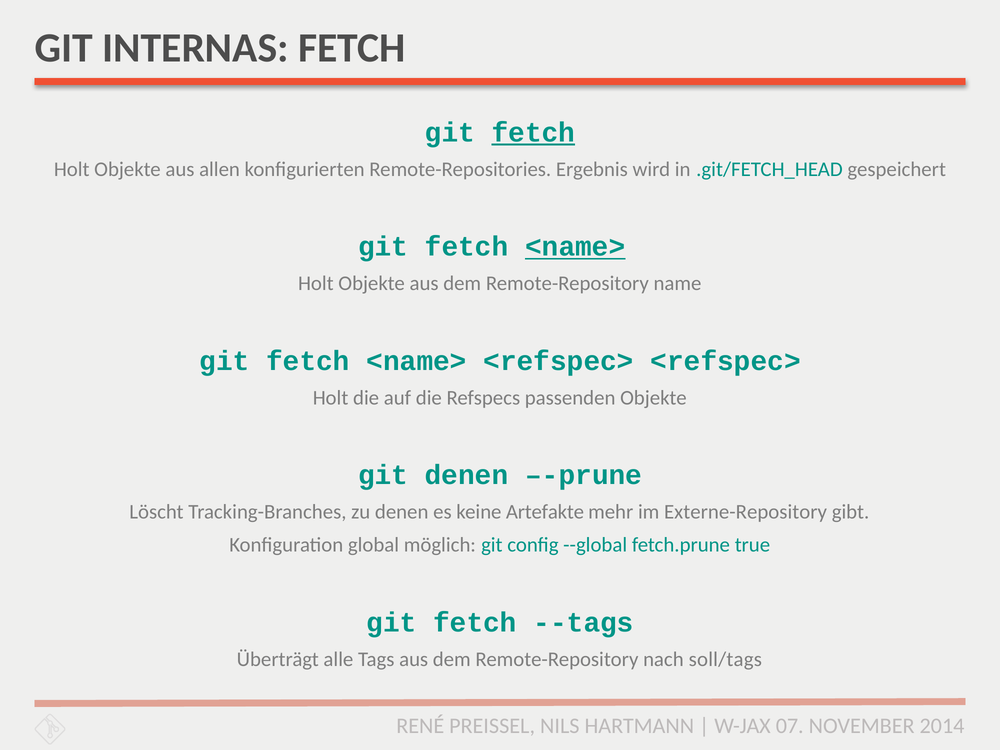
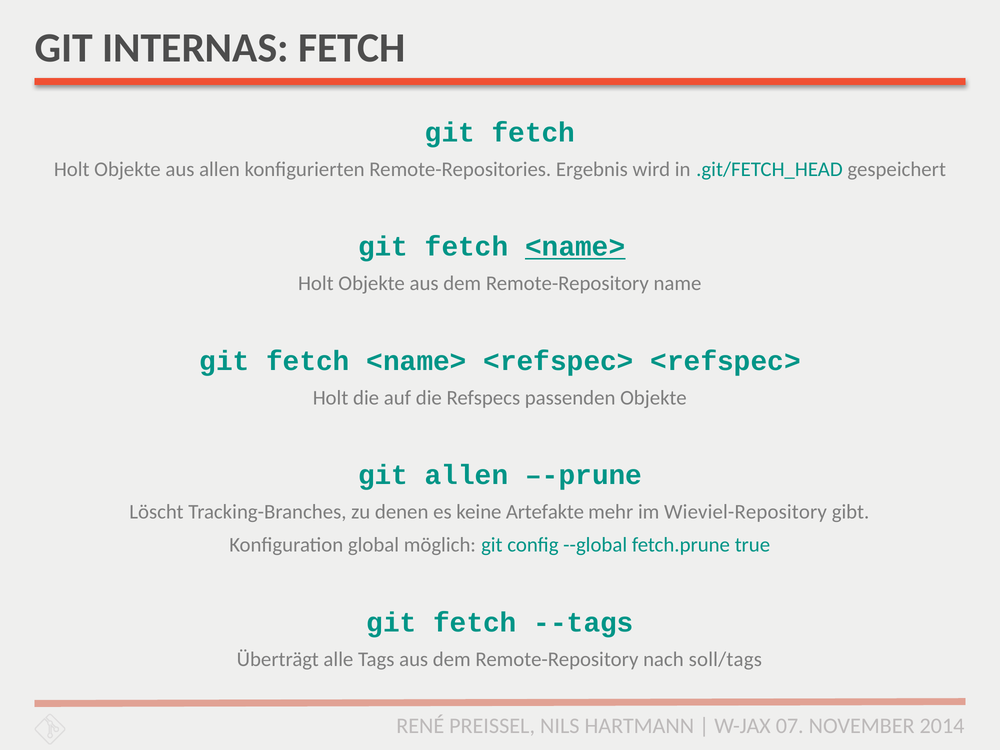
fetch at (533, 133) underline: present -> none
git denen: denen -> allen
Externe-Repository: Externe-Repository -> Wieviel-Repository
